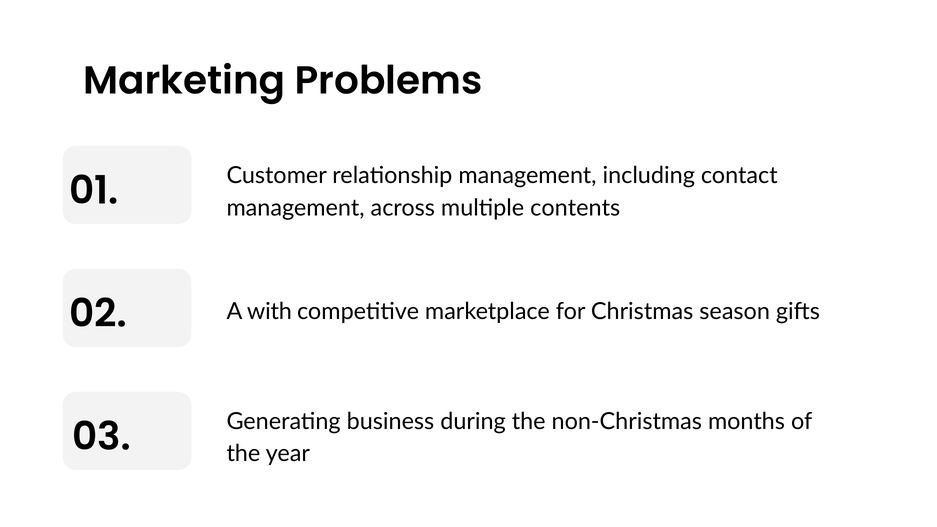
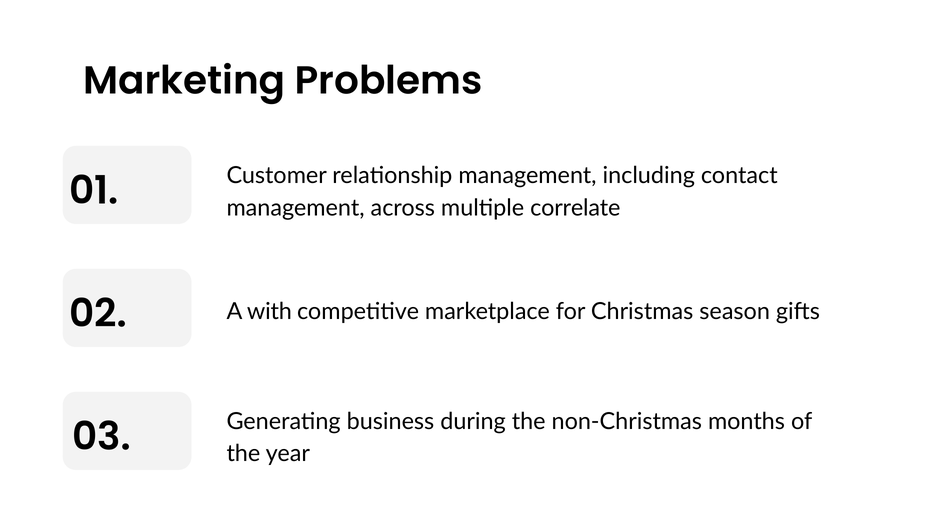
contents: contents -> correlate
